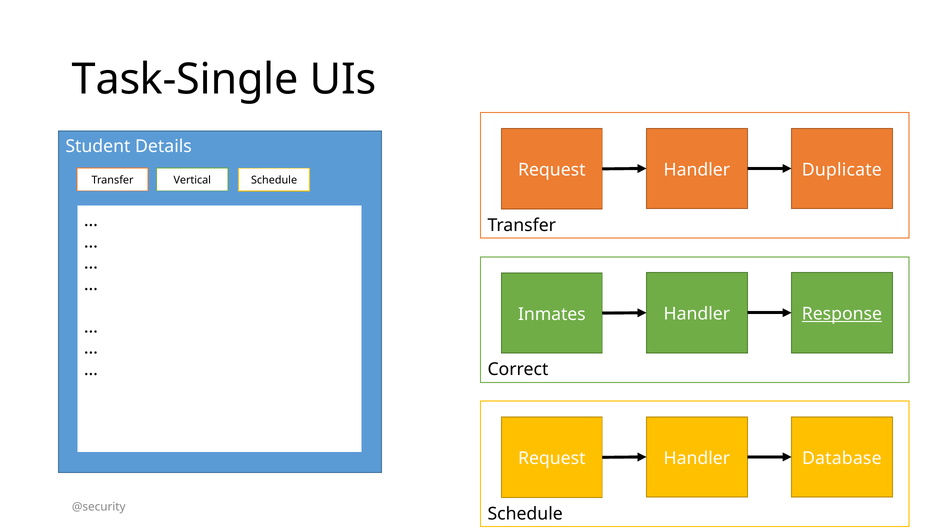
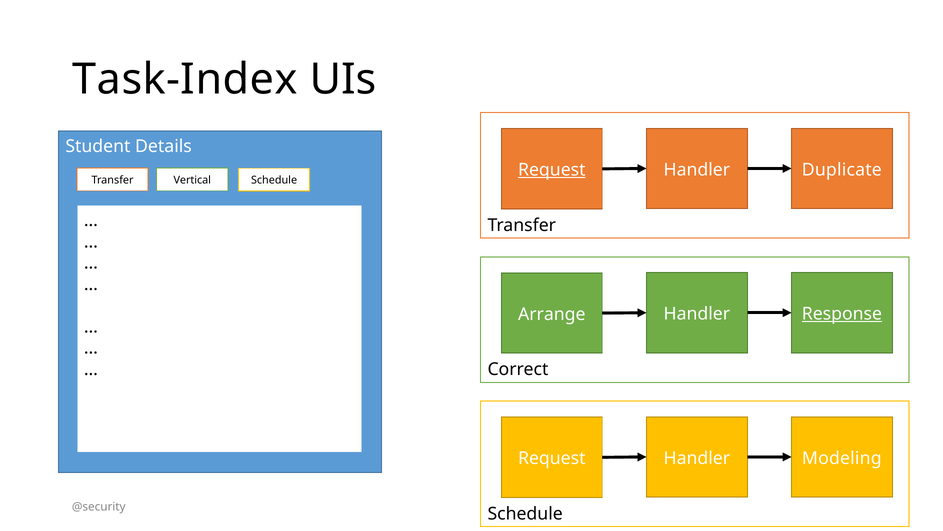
Task-Single: Task-Single -> Task-Index
Request at (552, 170) underline: none -> present
Inmates: Inmates -> Arrange
Database: Database -> Modeling
